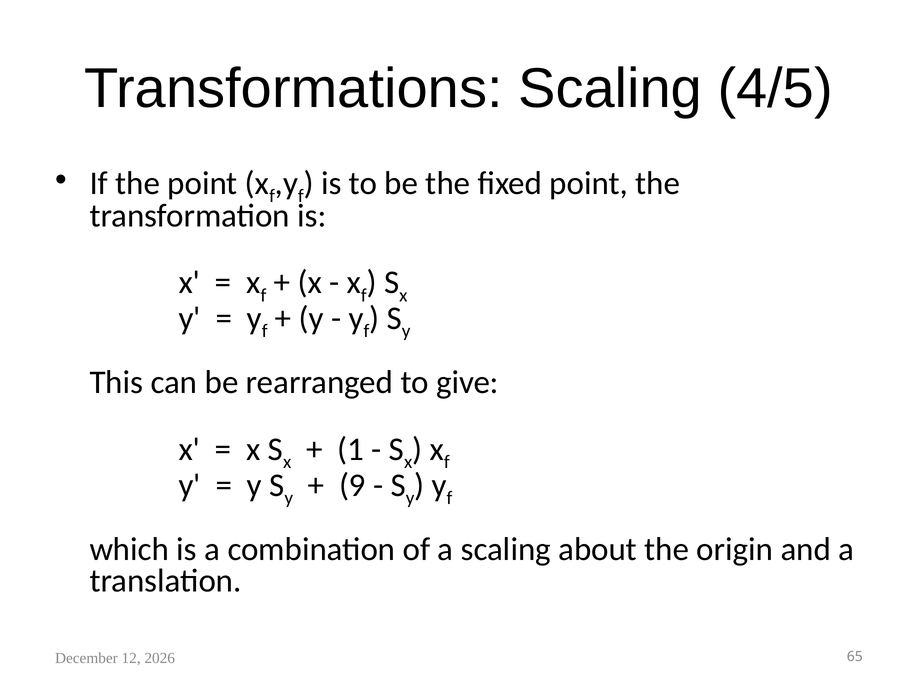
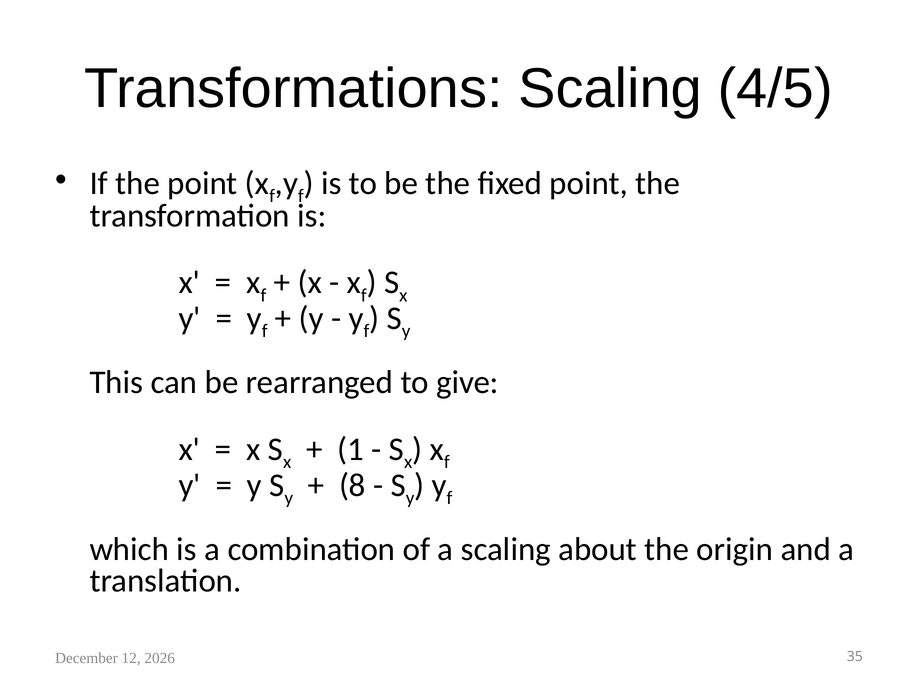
9: 9 -> 8
65: 65 -> 35
